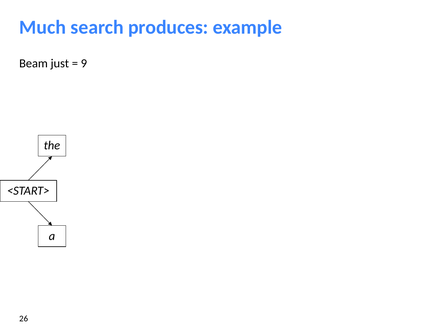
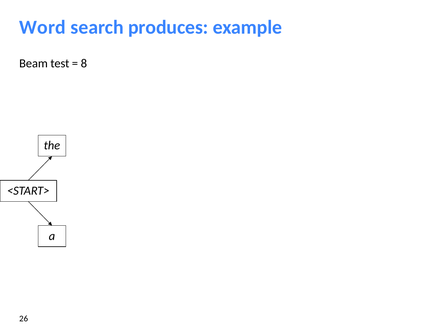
Much: Much -> Word
just: just -> test
9: 9 -> 8
